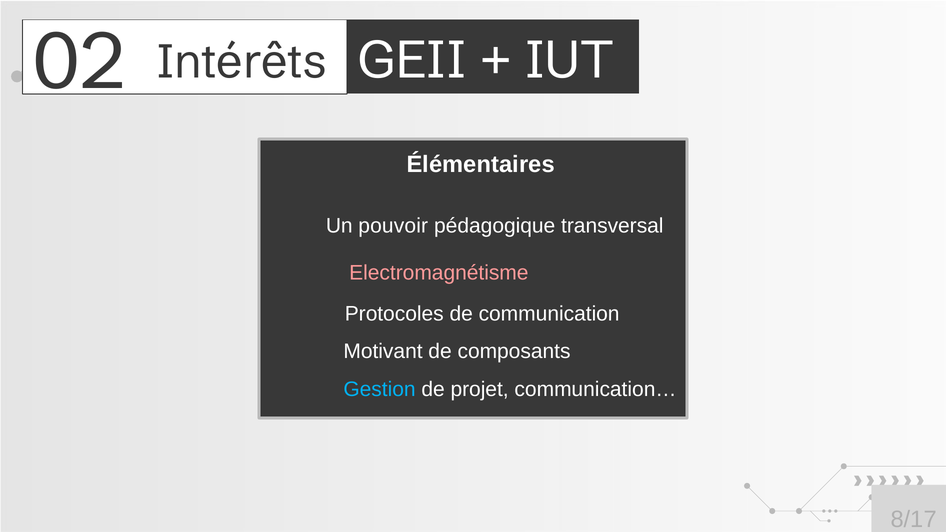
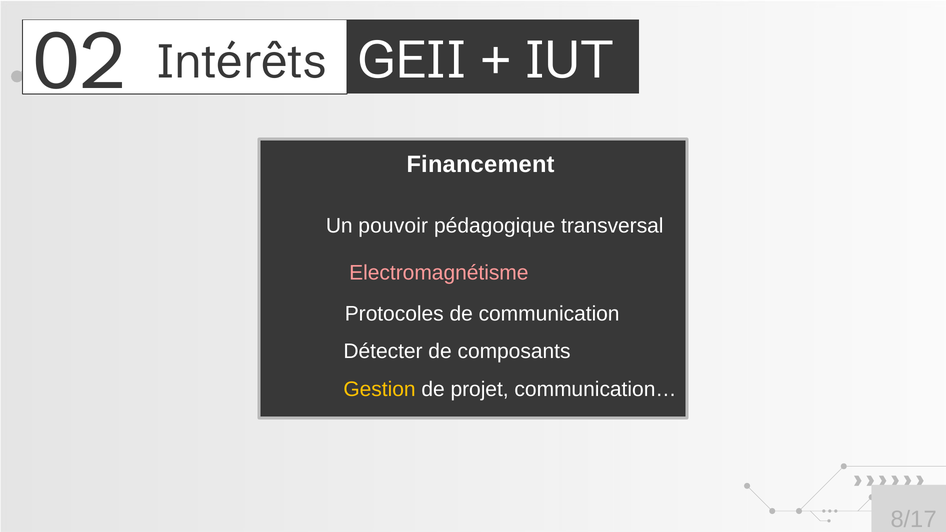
Élémentaires: Élémentaires -> Financement
Motivant: Motivant -> Détecter
Gestion colour: light blue -> yellow
